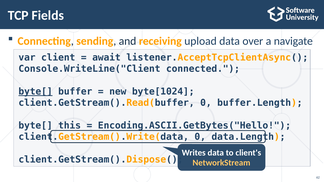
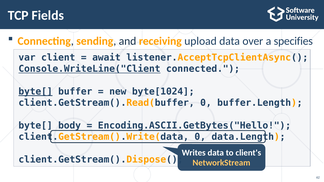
navigate: navigate -> specifies
Console.WriteLine("Client underline: none -> present
this: this -> body
